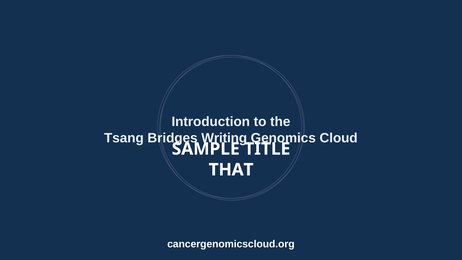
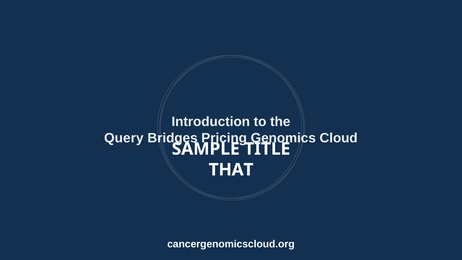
Tsang: Tsang -> Query
Writing: Writing -> Pricing
